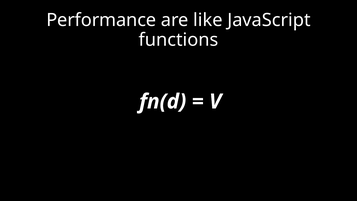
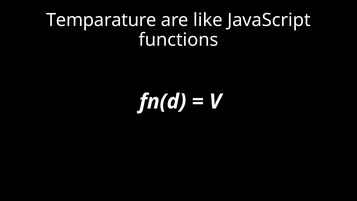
Performance: Performance -> Temparature
